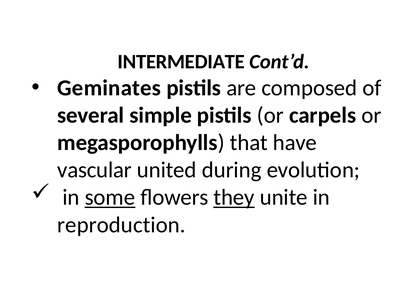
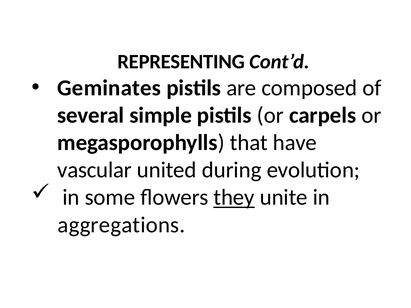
INTERMEDIATE: INTERMEDIATE -> REPRESENTING
some underline: present -> none
reproduction: reproduction -> aggregations
